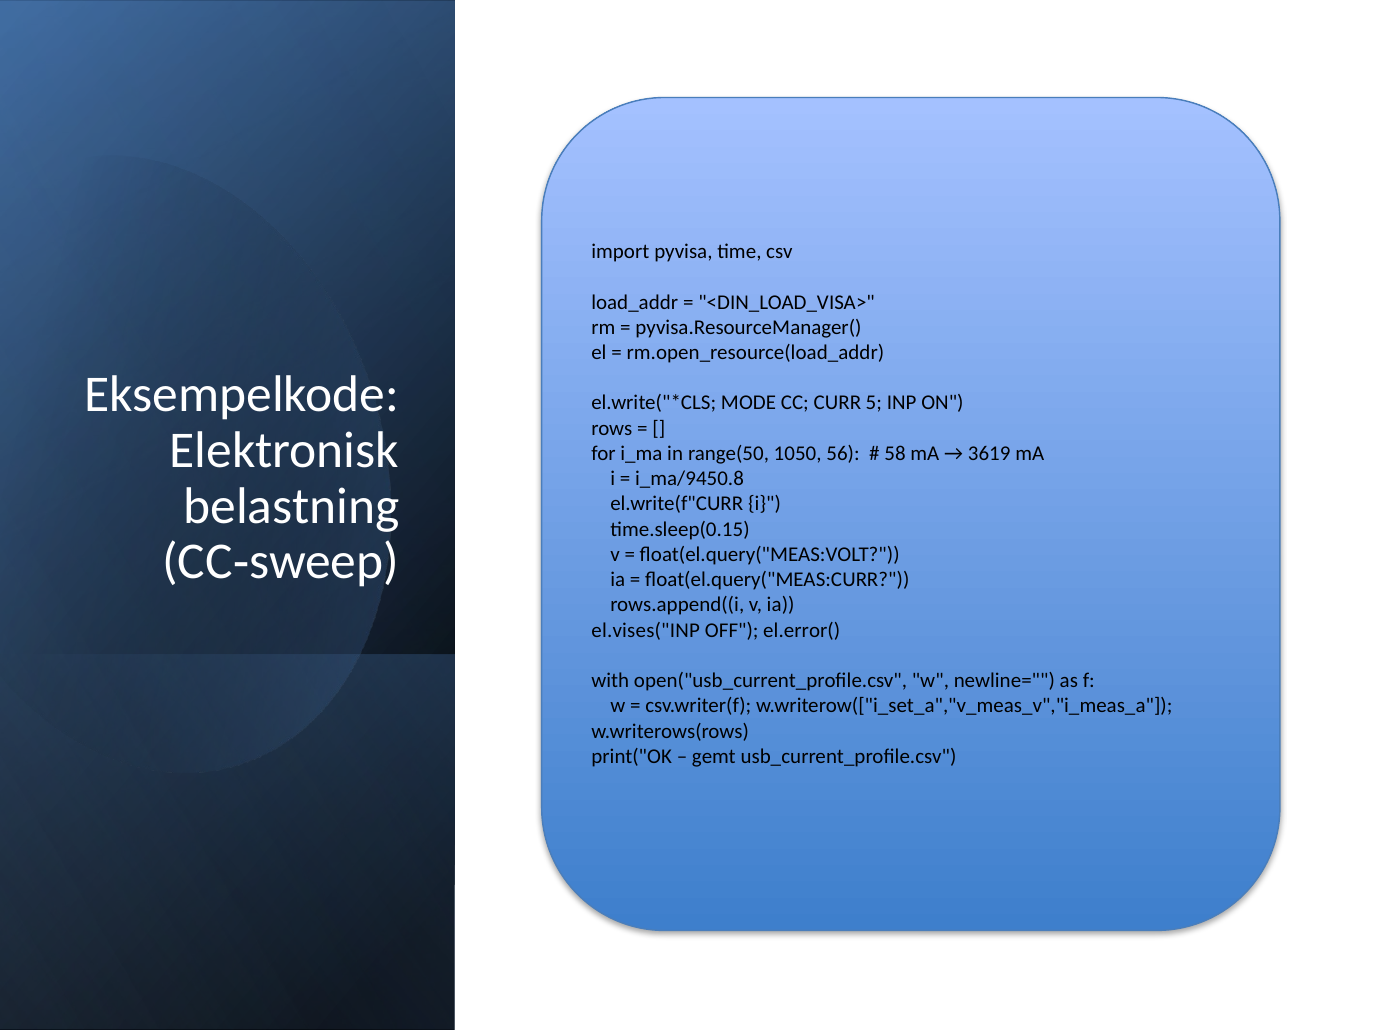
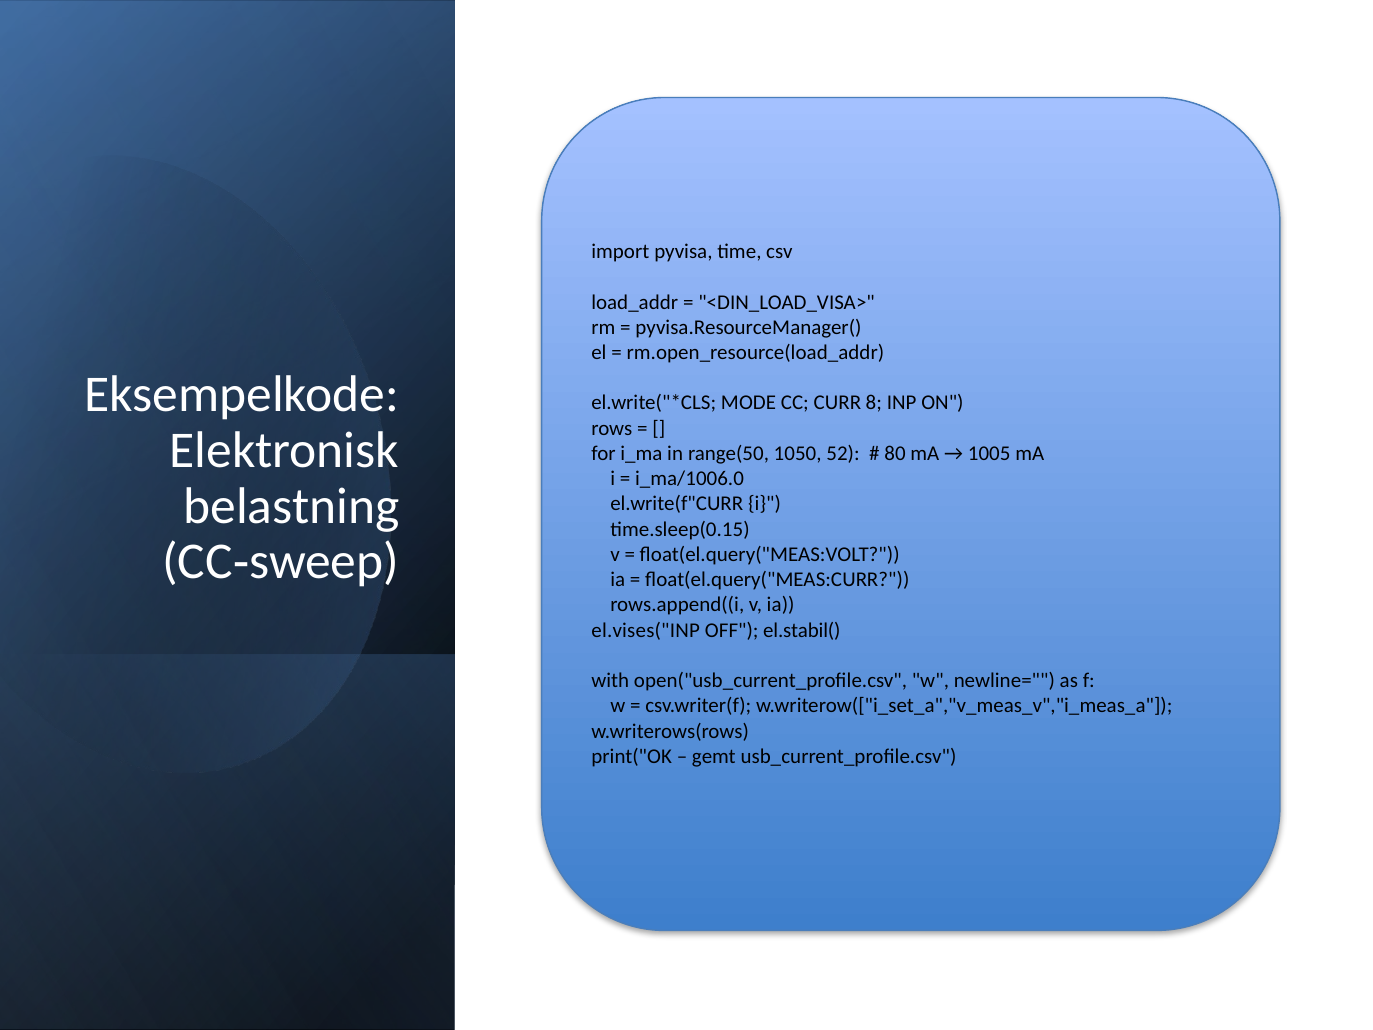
5: 5 -> 8
56: 56 -> 52
58: 58 -> 80
3619: 3619 -> 1005
i_ma/9450.8: i_ma/9450.8 -> i_ma/1006.0
el.error(: el.error( -> el.stabil(
